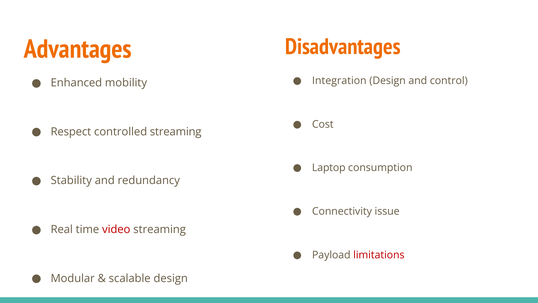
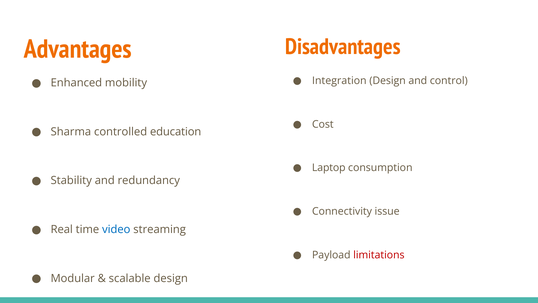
Respect: Respect -> Sharma
controlled streaming: streaming -> education
video colour: red -> blue
